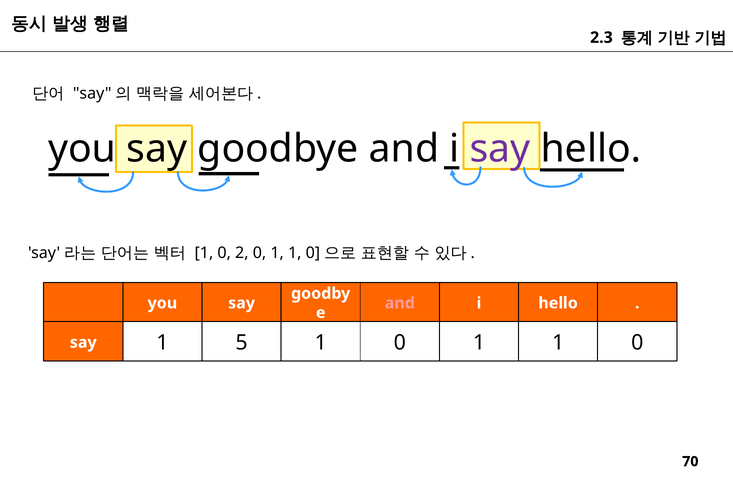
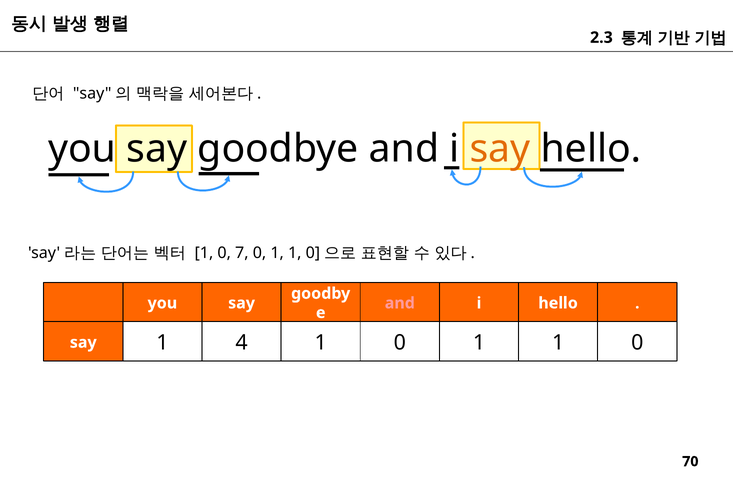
say at (500, 149) colour: purple -> orange
2: 2 -> 7
5: 5 -> 4
